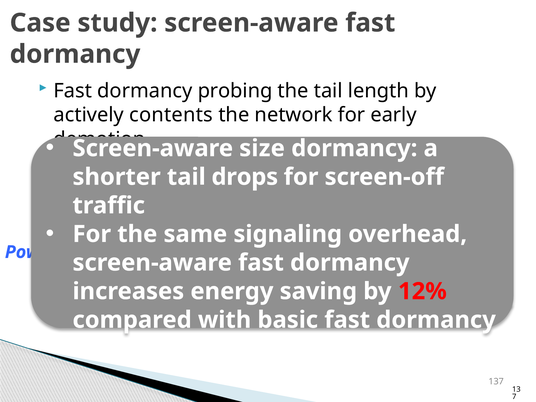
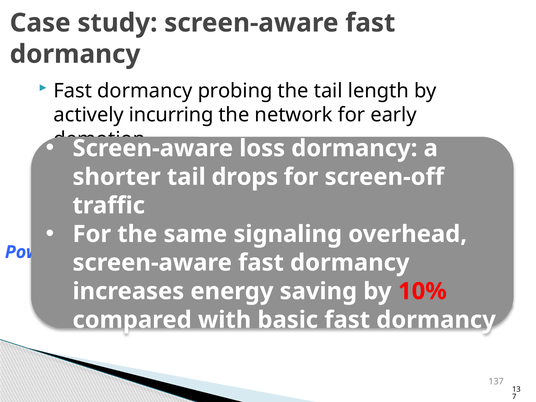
contents: contents -> incurring
size: size -> loss
12%: 12% -> 10%
